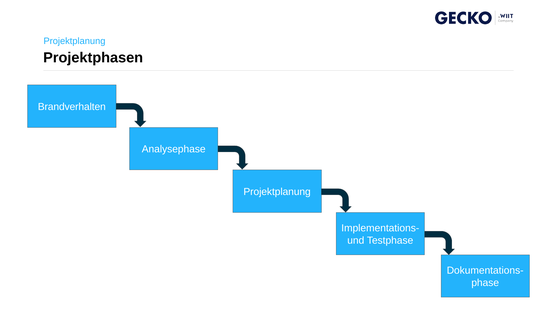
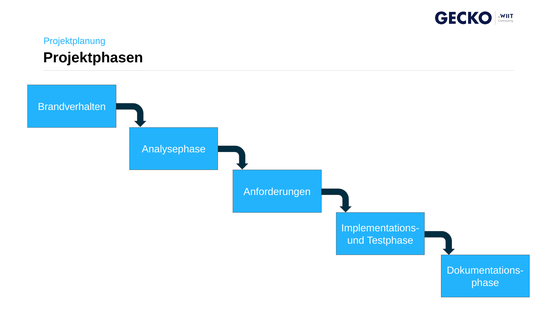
Projektplanung at (277, 191): Projektplanung -> Anforderungen
